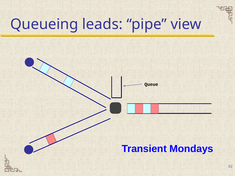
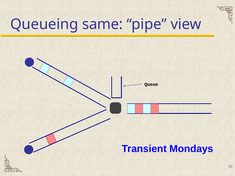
leads: leads -> same
